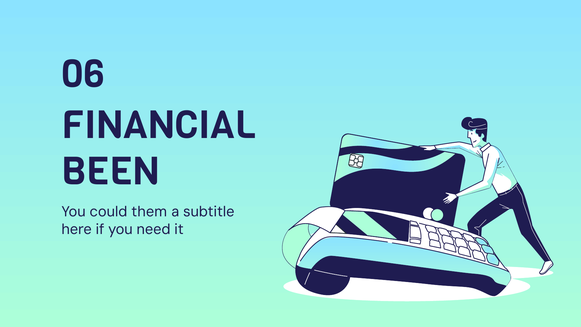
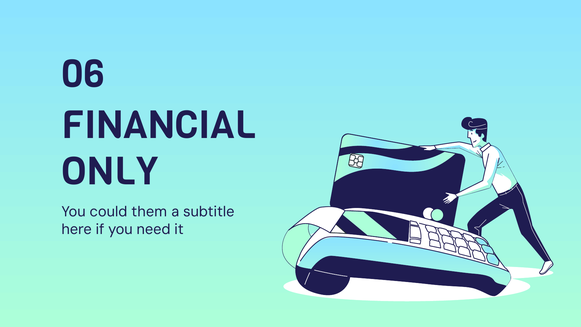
BEEN: BEEN -> ONLY
